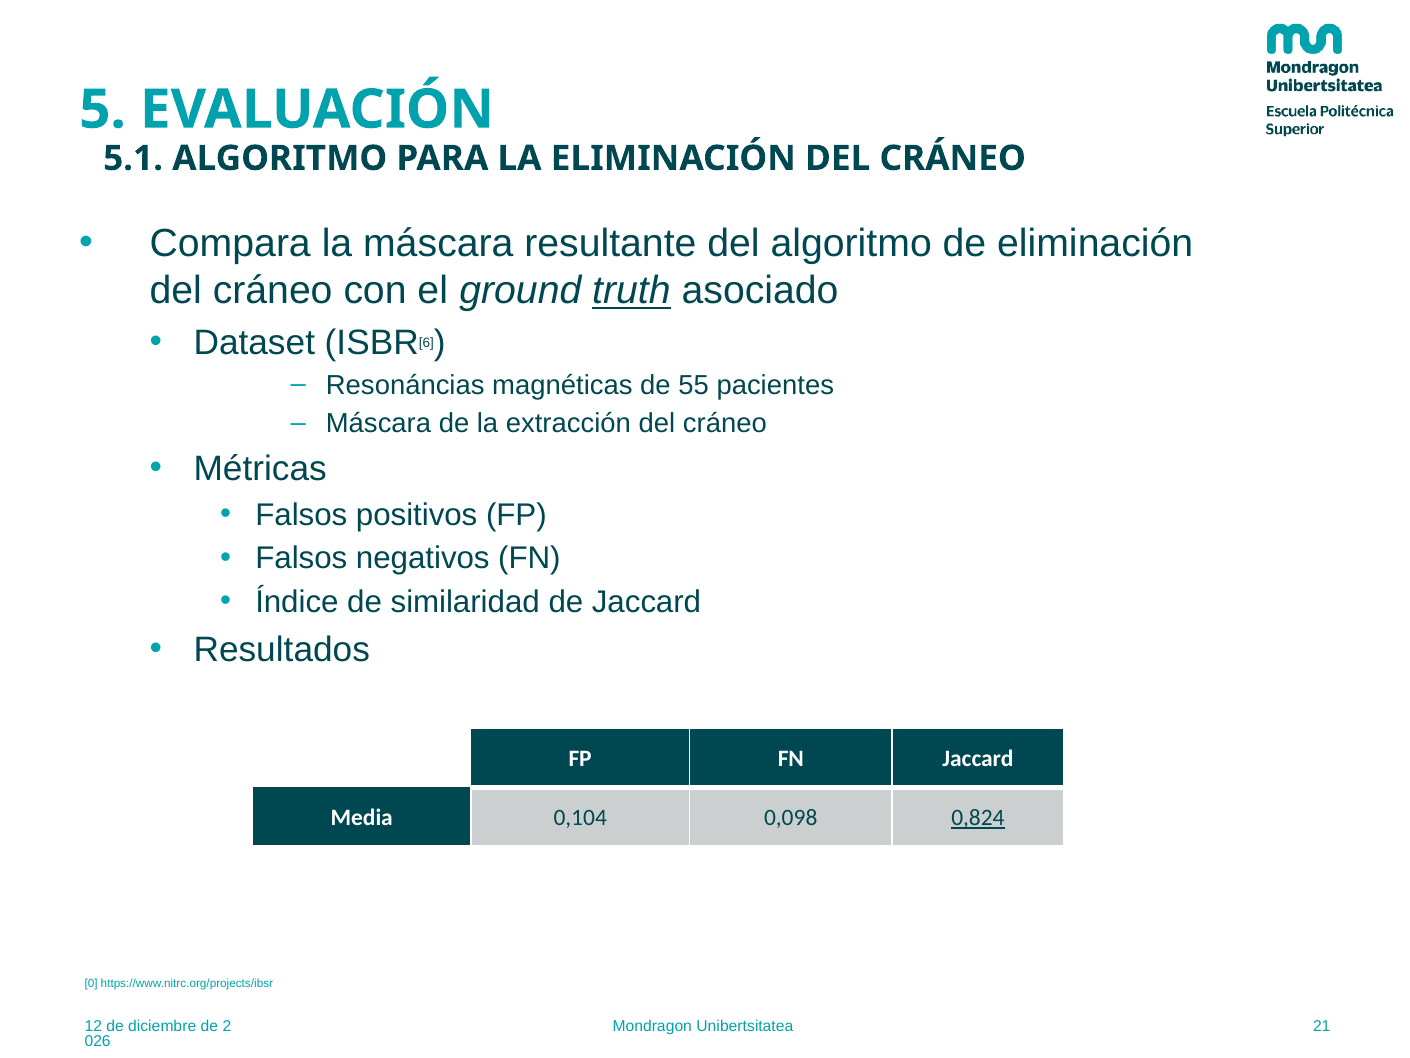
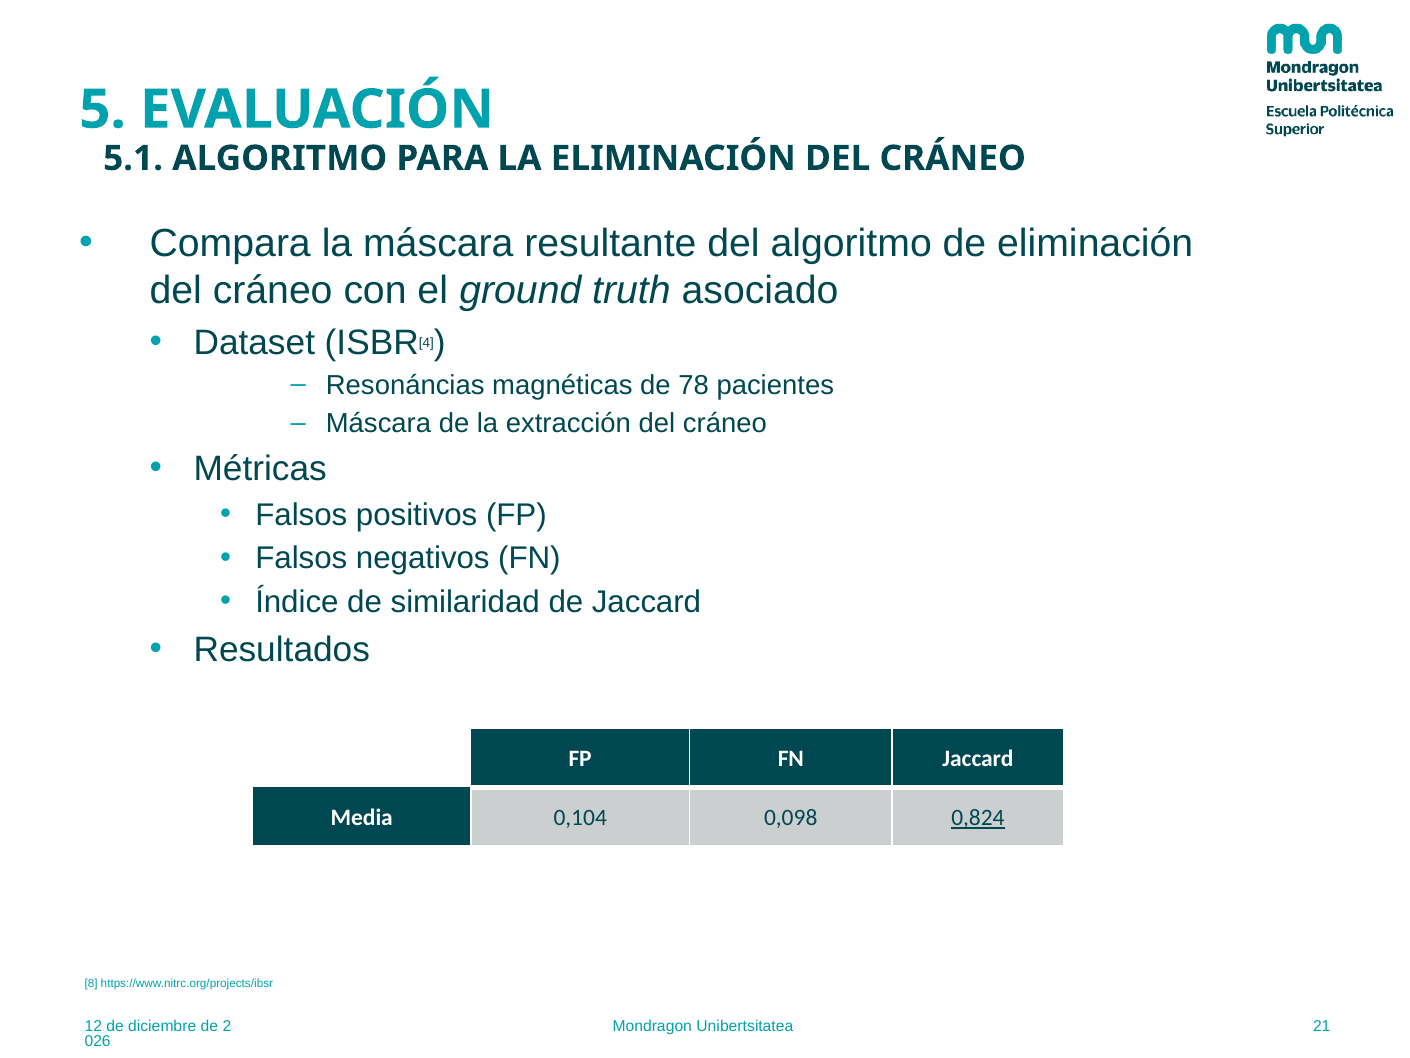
truth underline: present -> none
6: 6 -> 4
55: 55 -> 78
0: 0 -> 8
